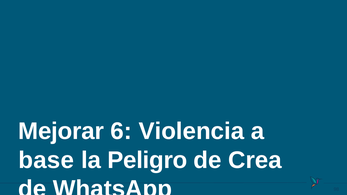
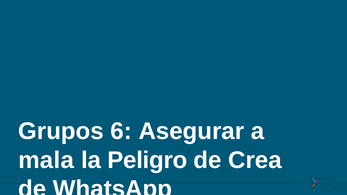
Mejorar: Mejorar -> Grupos
Violencia: Violencia -> Asegurar
base: base -> mala
